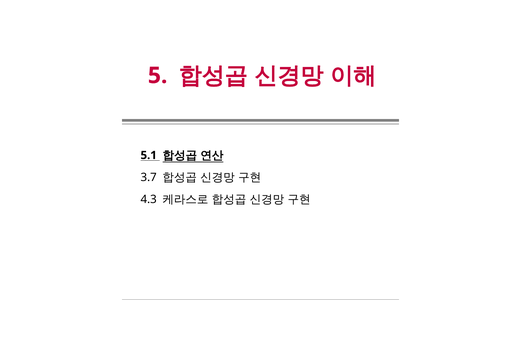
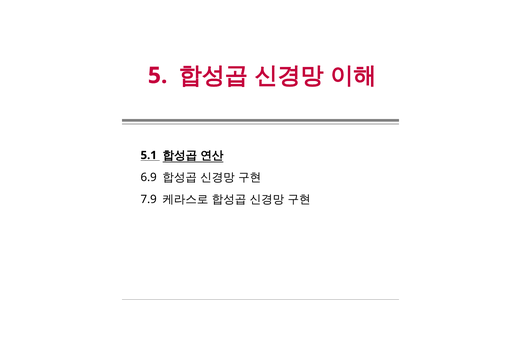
3.7: 3.7 -> 6.9
4.3: 4.3 -> 7.9
